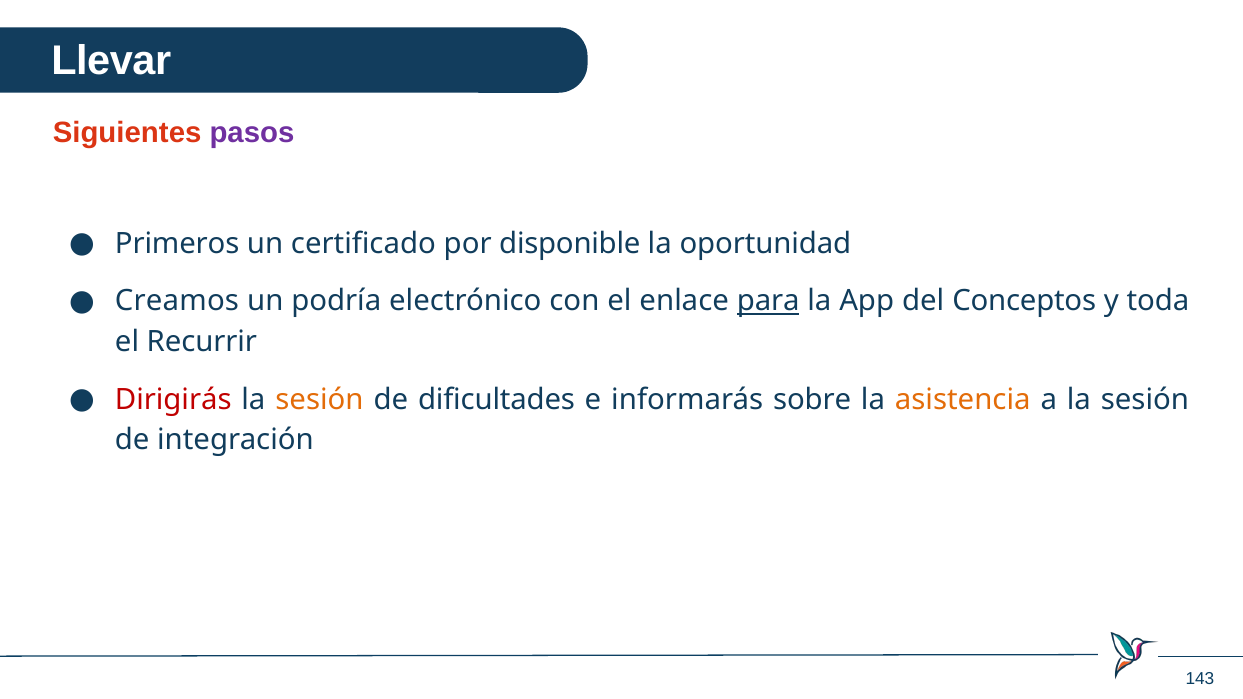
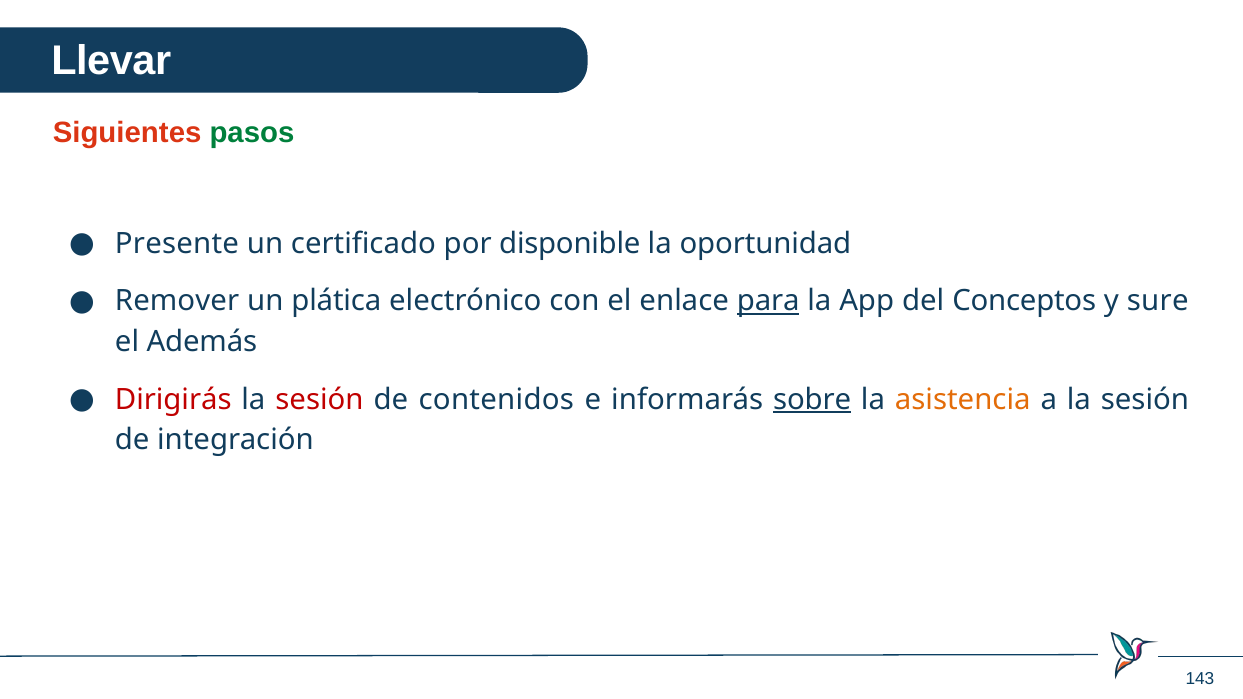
pasos colour: purple -> green
Primeros: Primeros -> Presente
Creamos: Creamos -> Remover
podría: podría -> plática
toda: toda -> sure
Recurrir: Recurrir -> Además
sesión at (319, 400) colour: orange -> red
dificultades: dificultades -> contenidos
sobre underline: none -> present
